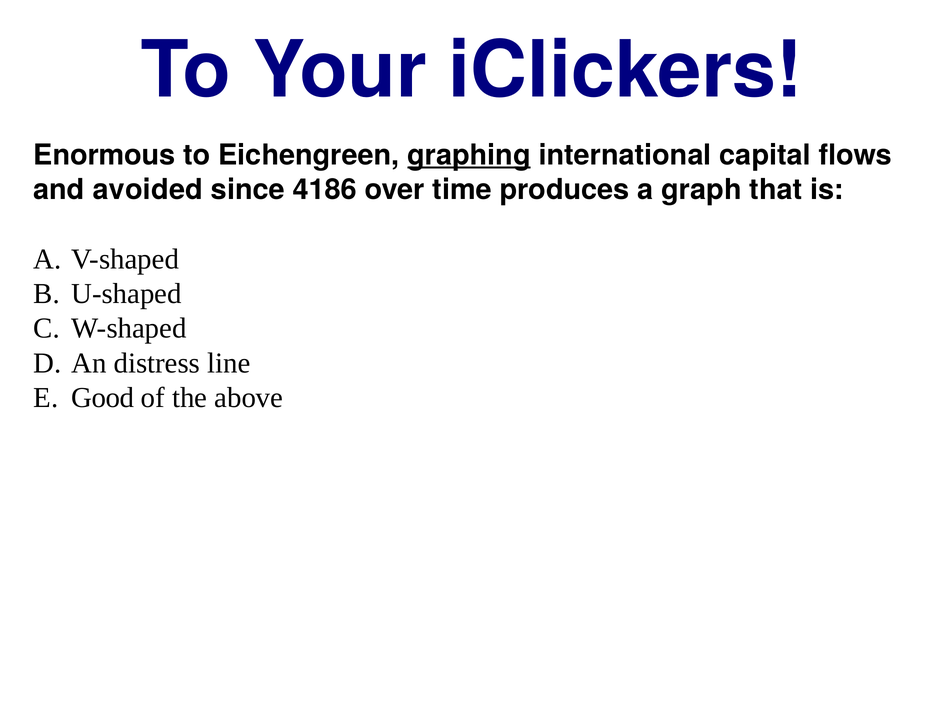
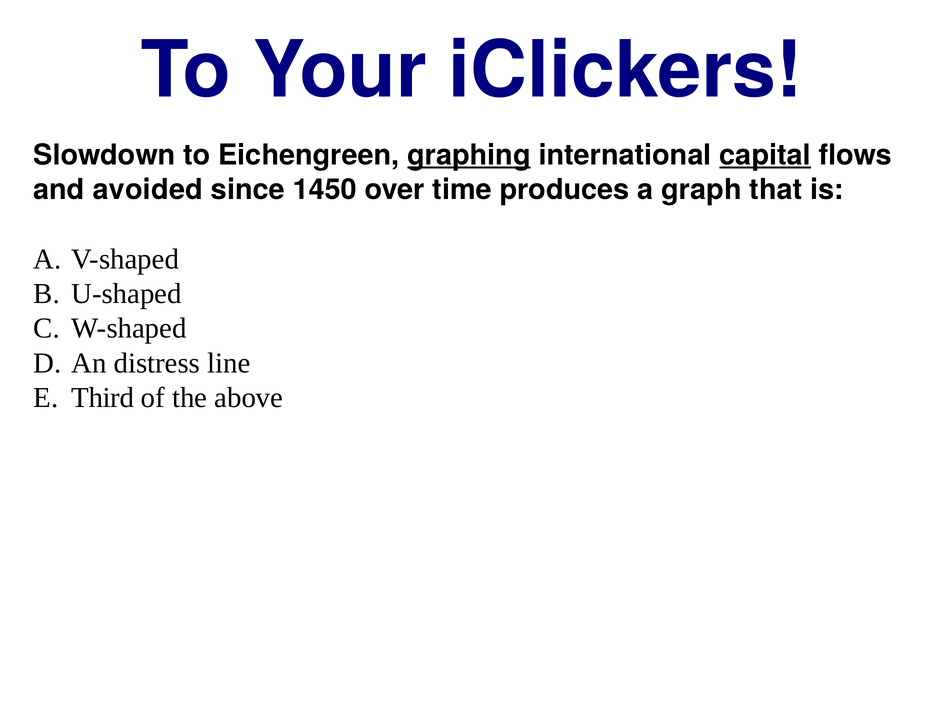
Enormous: Enormous -> Slowdown
capital underline: none -> present
4186: 4186 -> 1450
Good: Good -> Third
